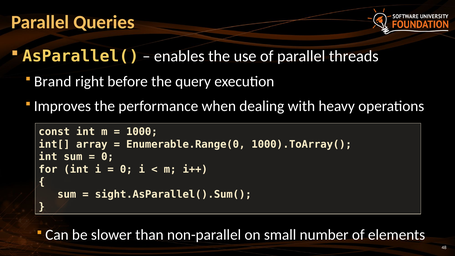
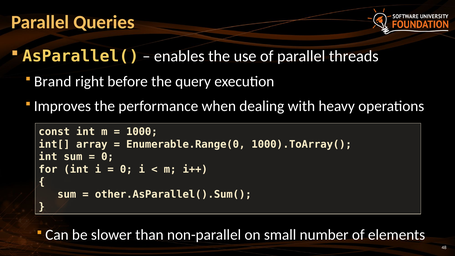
sight.AsParallel().Sum(: sight.AsParallel().Sum( -> other.AsParallel().Sum(
